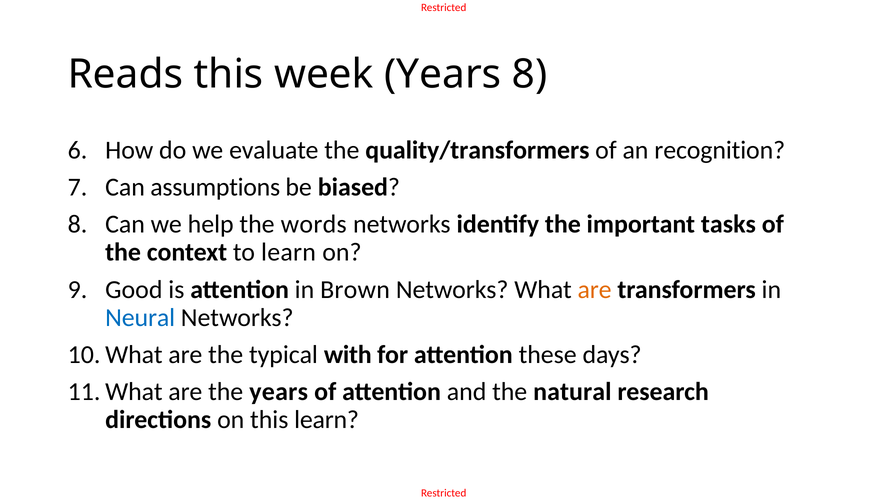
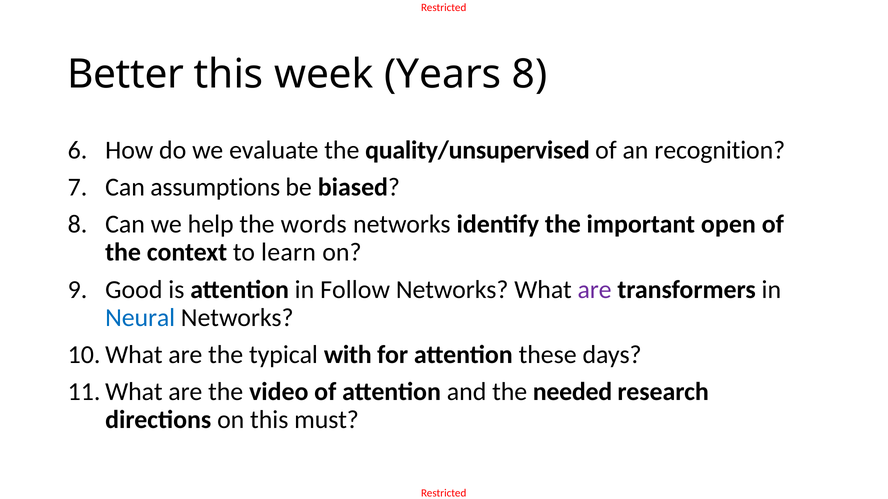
Reads: Reads -> Better
quality/transformers: quality/transformers -> quality/unsupervised
tasks: tasks -> open
Brown: Brown -> Follow
are at (595, 290) colour: orange -> purple
the years: years -> video
natural: natural -> needed
this learn: learn -> must
